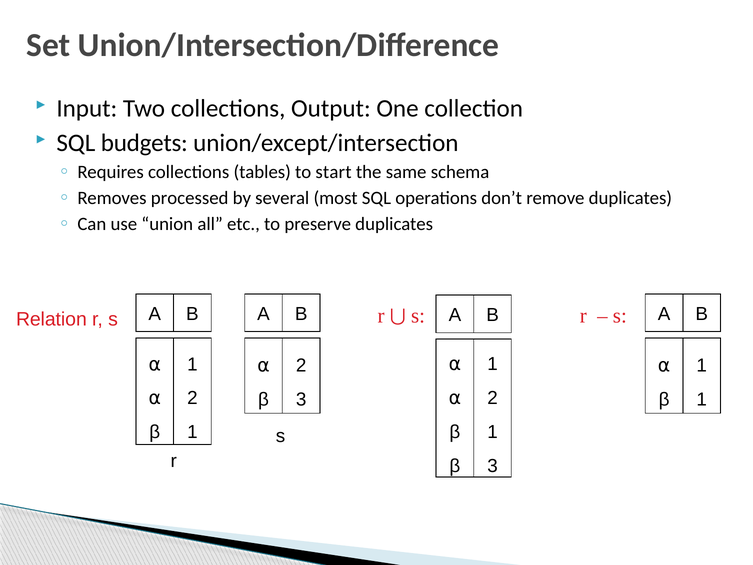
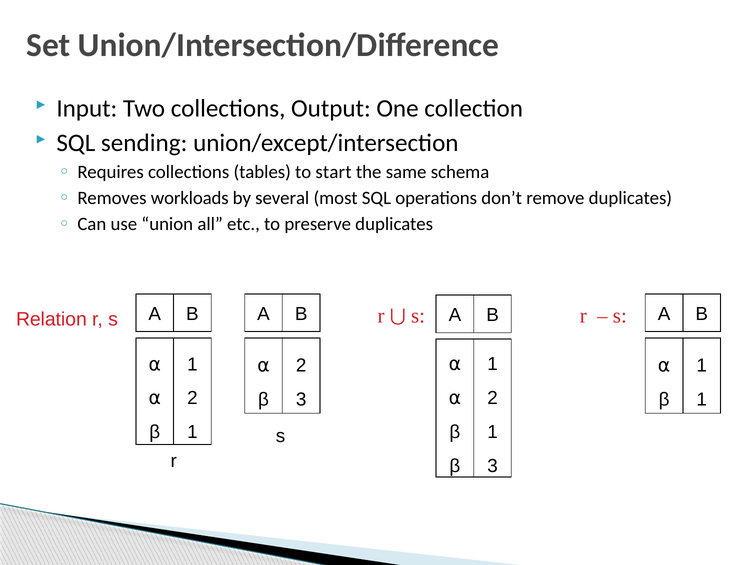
budgets: budgets -> sending
processed: processed -> workloads
